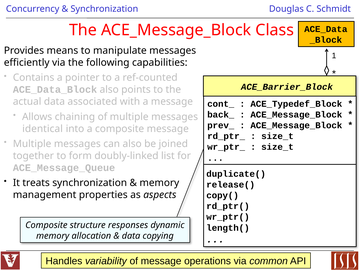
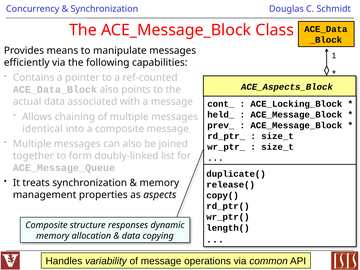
ACE_Barrier_Block: ACE_Barrier_Block -> ACE_Aspects_Block
ACE_Typedef_Block: ACE_Typedef_Block -> ACE_Locking_Block
back_: back_ -> held_
